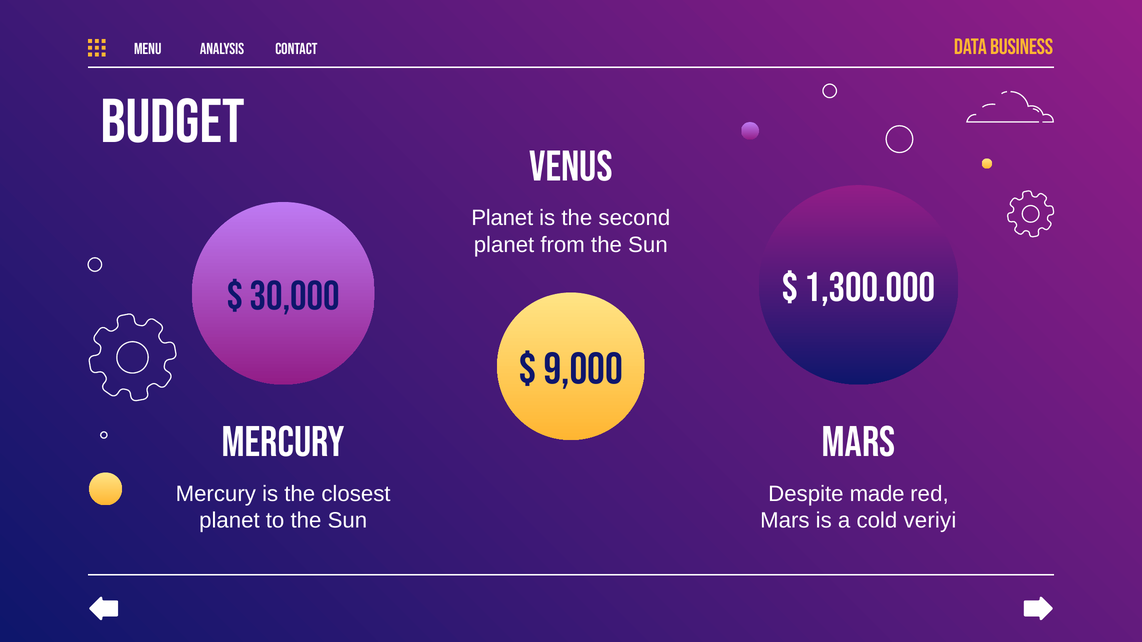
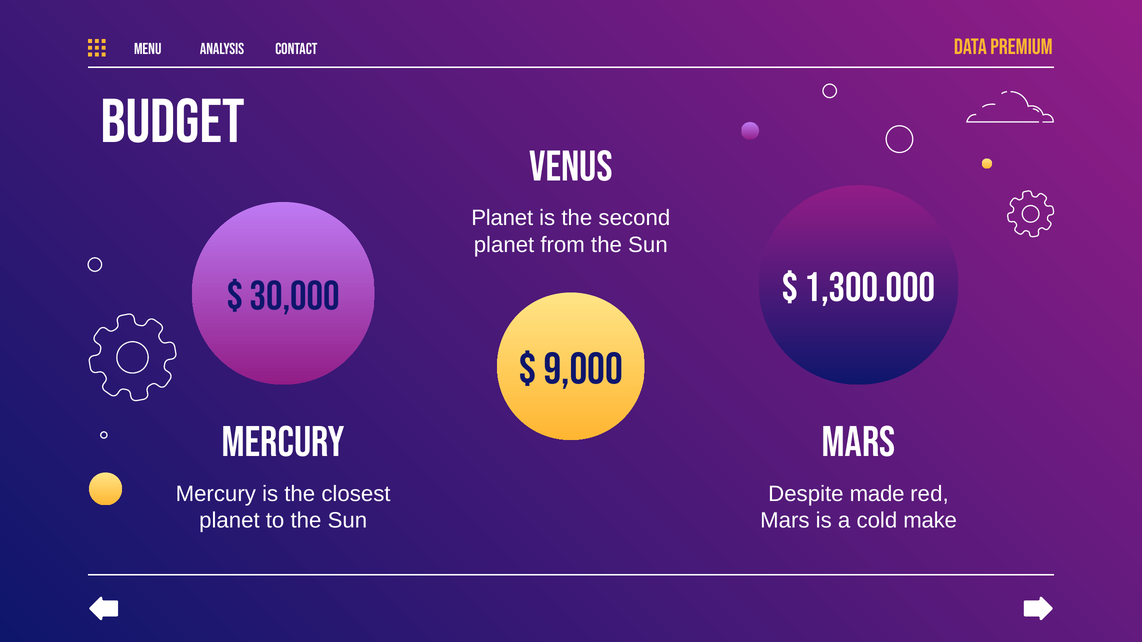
BUSINESS: BUSINESS -> PREMIUM
veriyi: veriyi -> make
